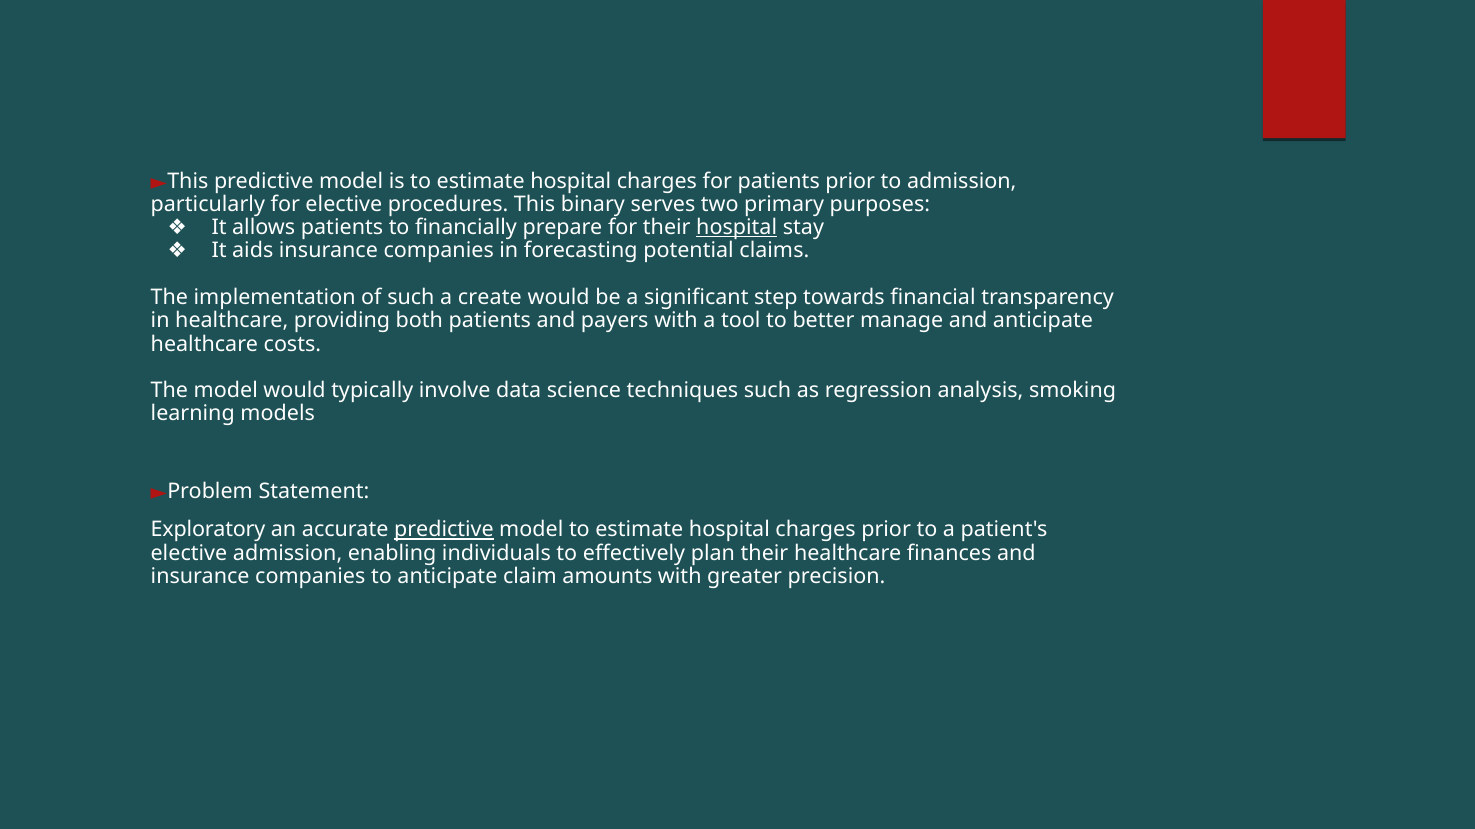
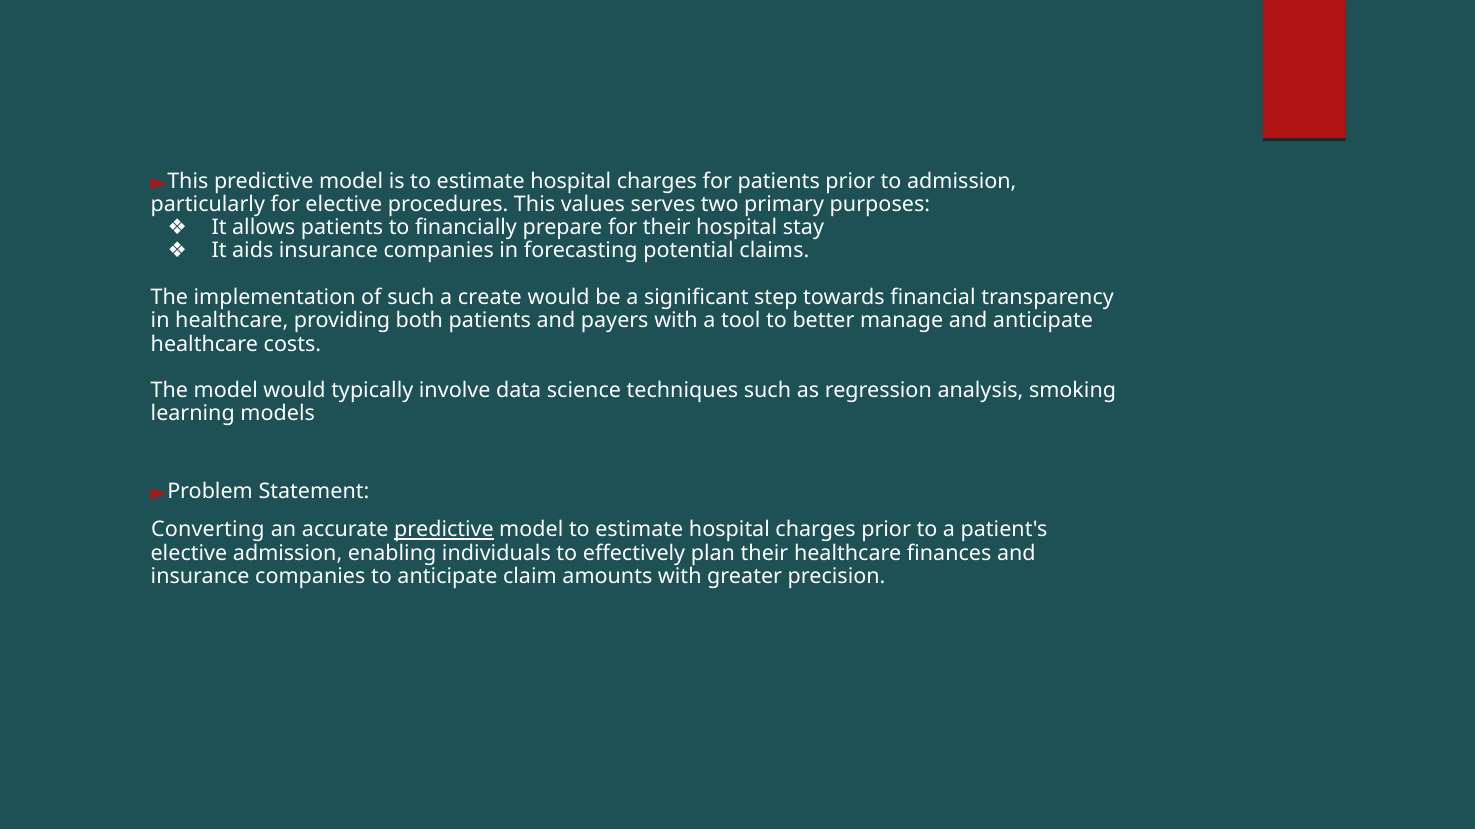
binary: binary -> values
hospital at (737, 228) underline: present -> none
Exploratory: Exploratory -> Converting
